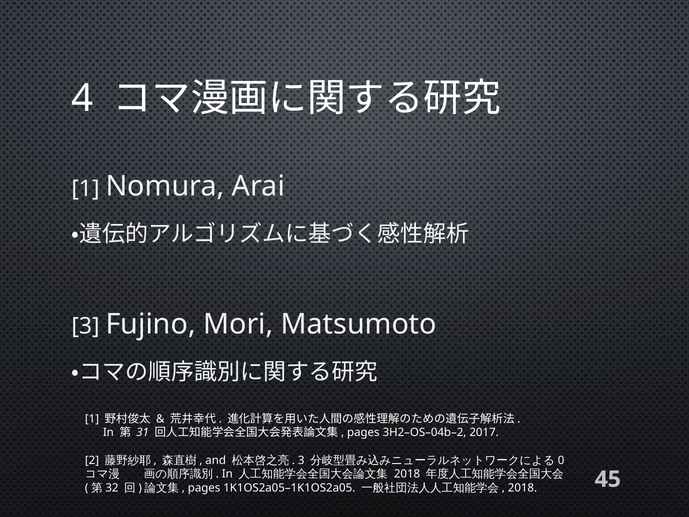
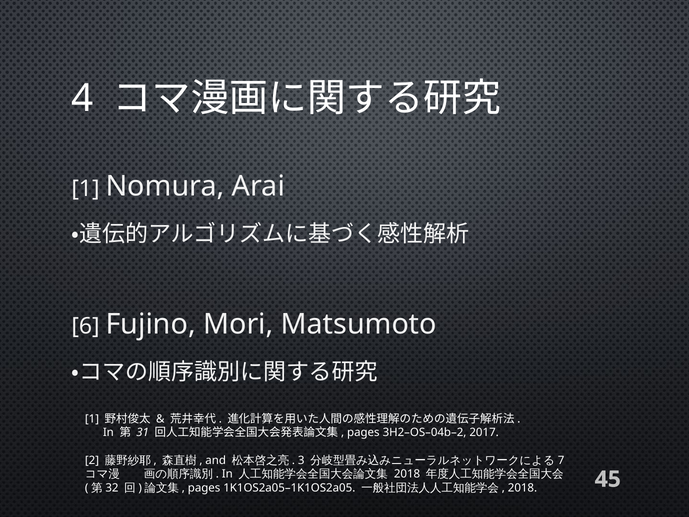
3 at (86, 326): 3 -> 6
0: 0 -> 7
